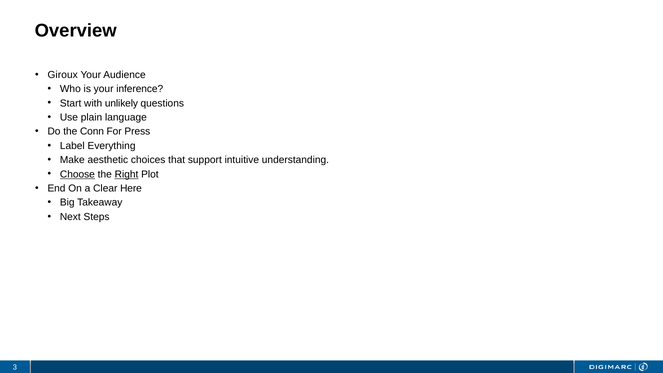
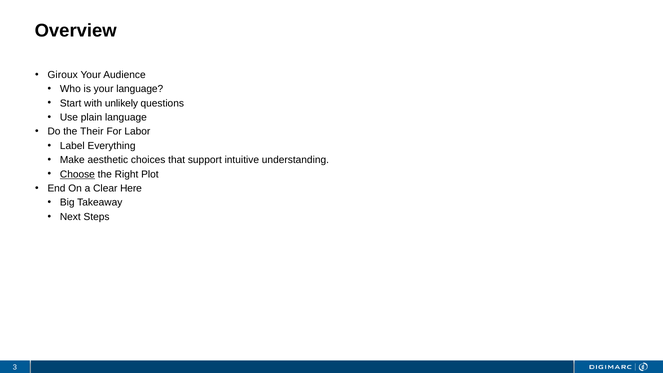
your inference: inference -> language
Conn: Conn -> Their
Press: Press -> Labor
Right underline: present -> none
